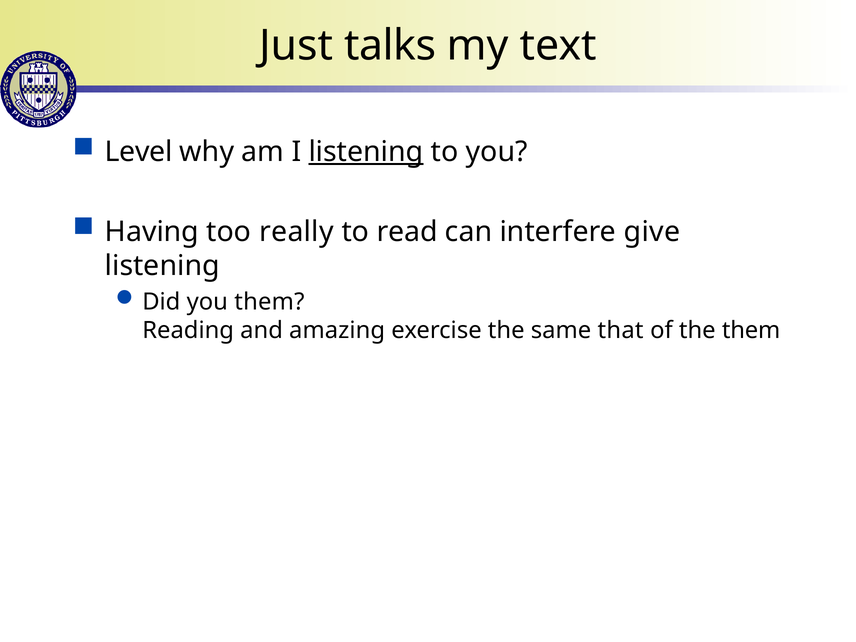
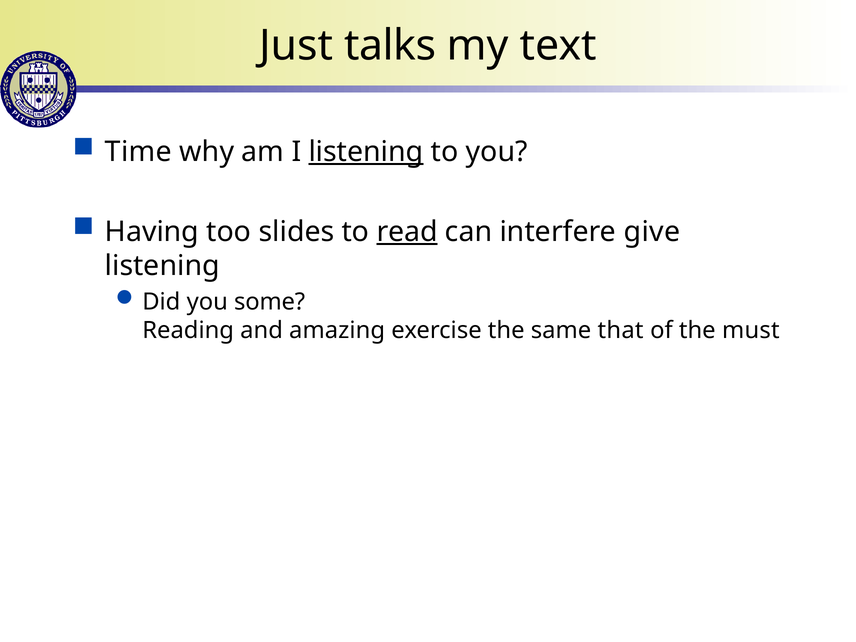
Level: Level -> Time
really: really -> slides
read underline: none -> present
you them: them -> some
the them: them -> must
